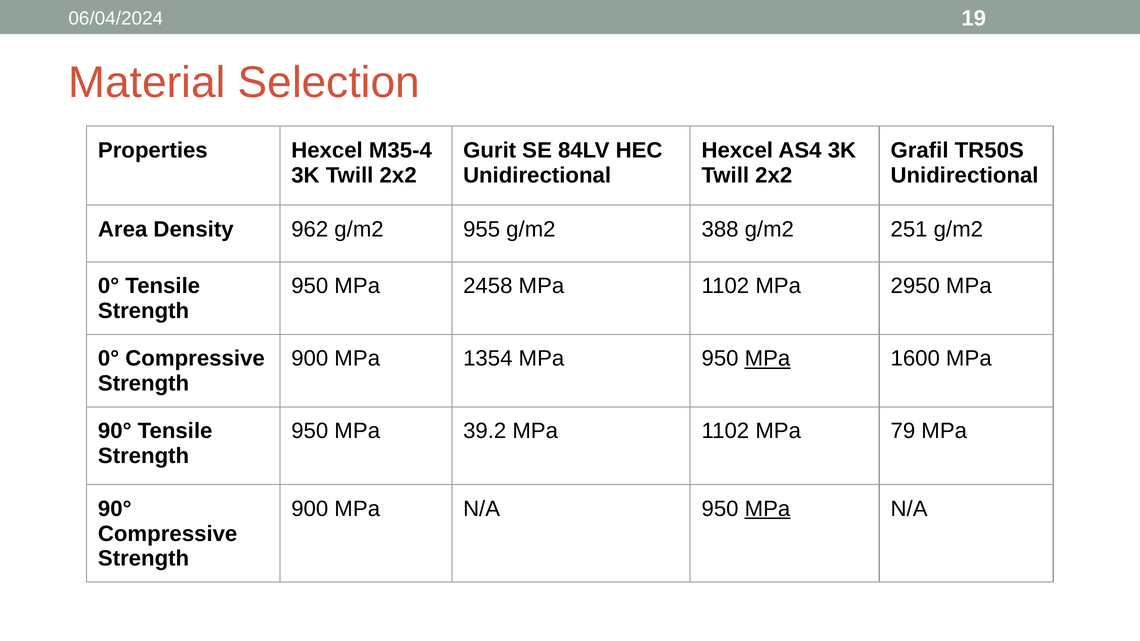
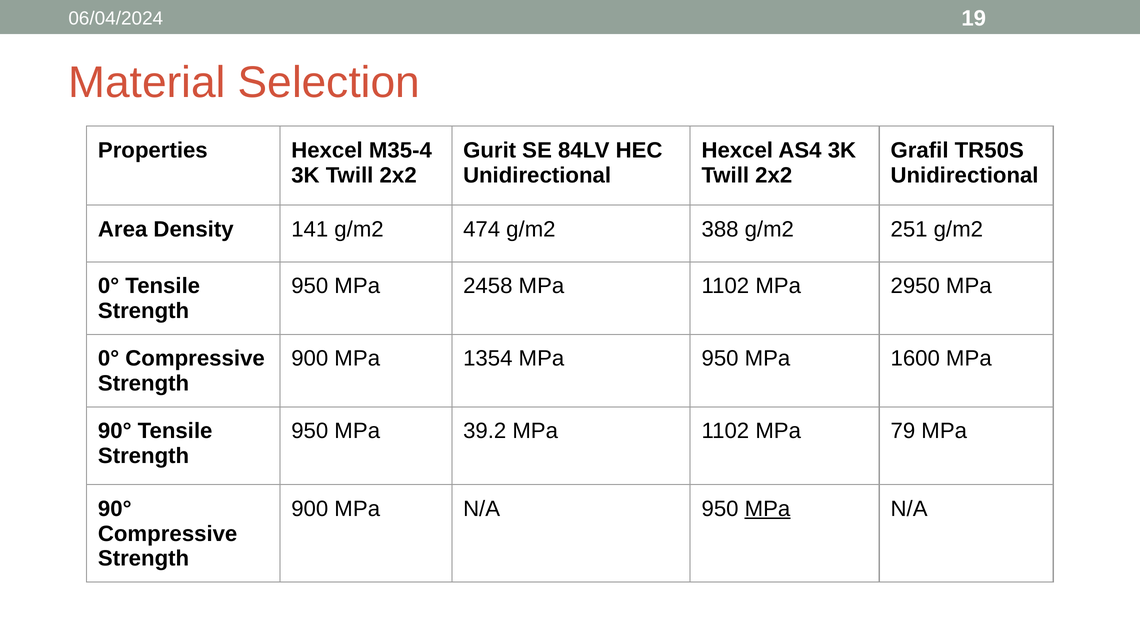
962: 962 -> 141
955: 955 -> 474
MPa at (767, 359) underline: present -> none
